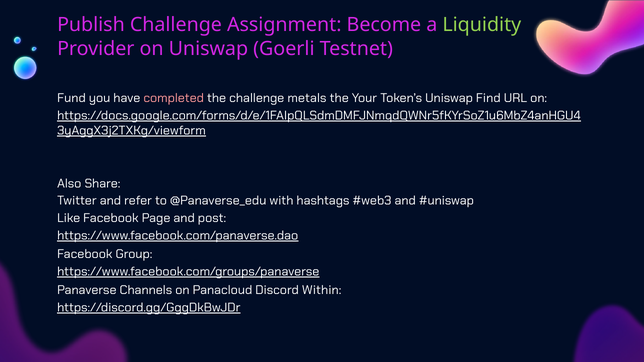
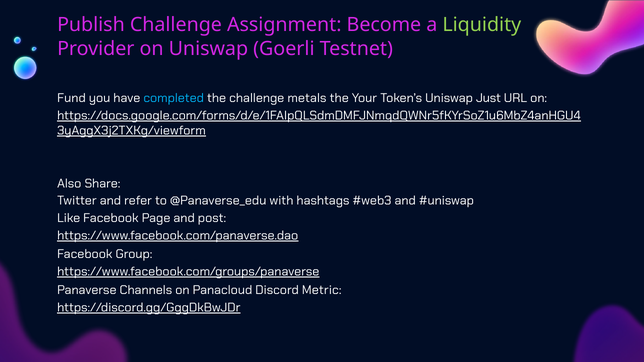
completed colour: pink -> light blue
Find: Find -> Just
Within: Within -> Metric
